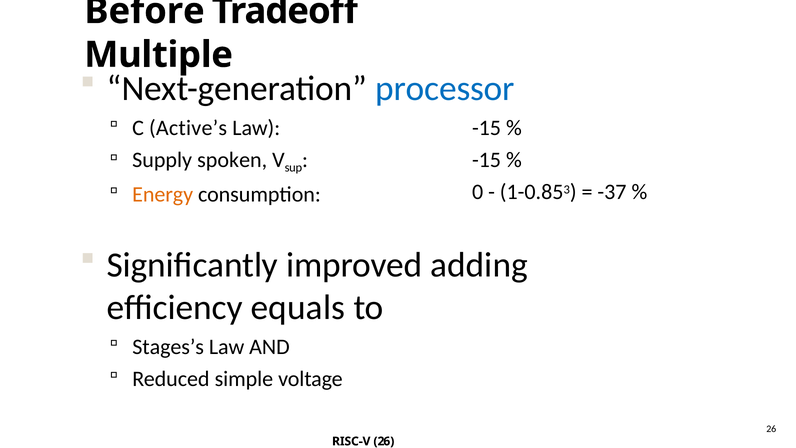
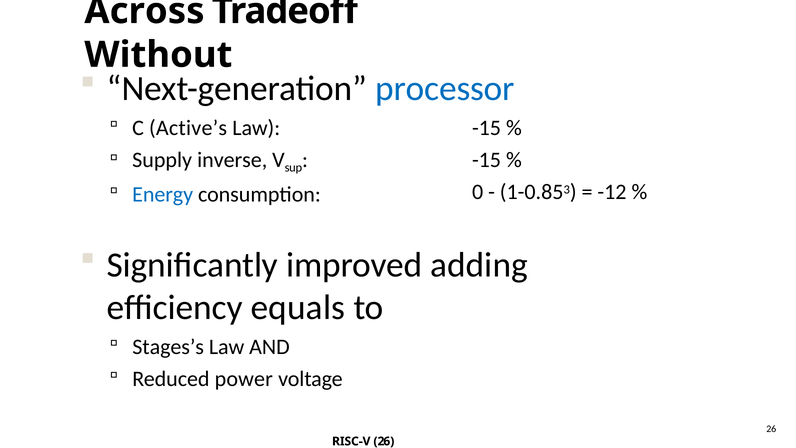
Before: Before -> Across
Multiple: Multiple -> Without
spoken: spoken -> inverse
-37: -37 -> -12
Energy colour: orange -> blue
simple: simple -> power
